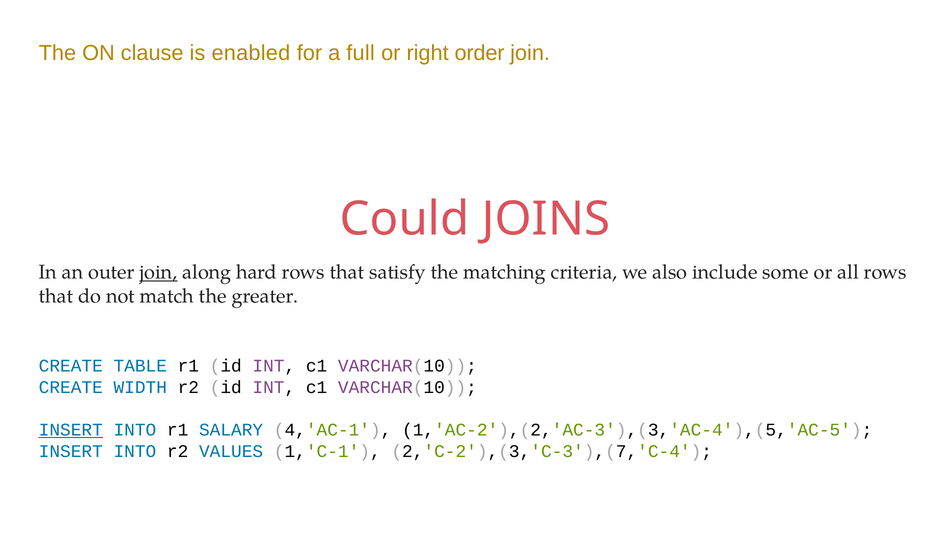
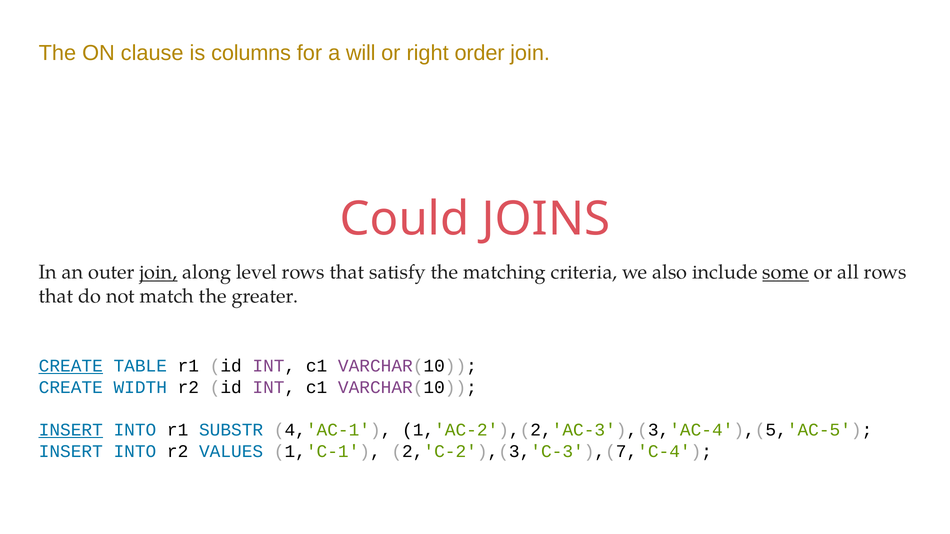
enabled: enabled -> columns
full: full -> will
hard: hard -> level
some underline: none -> present
CREATE at (71, 366) underline: none -> present
SALARY: SALARY -> SUBSTR
